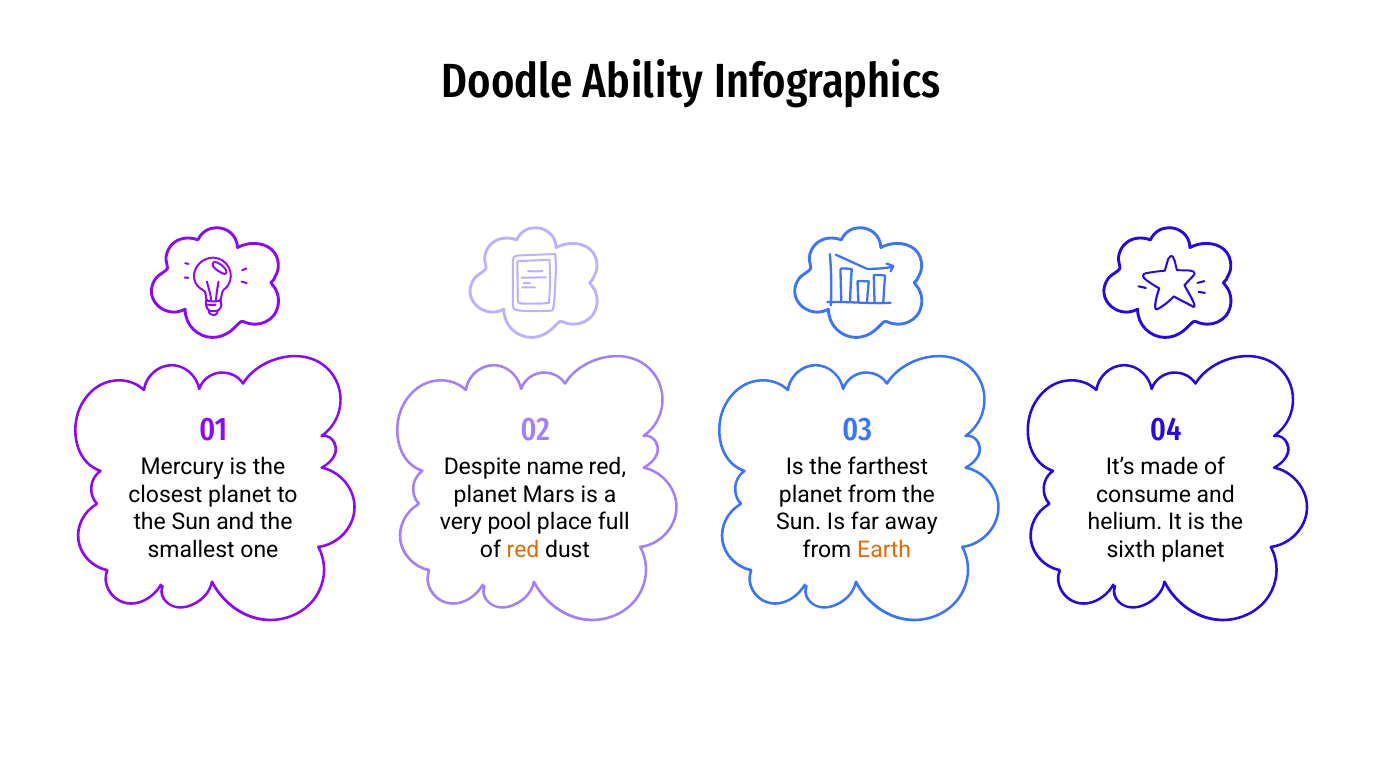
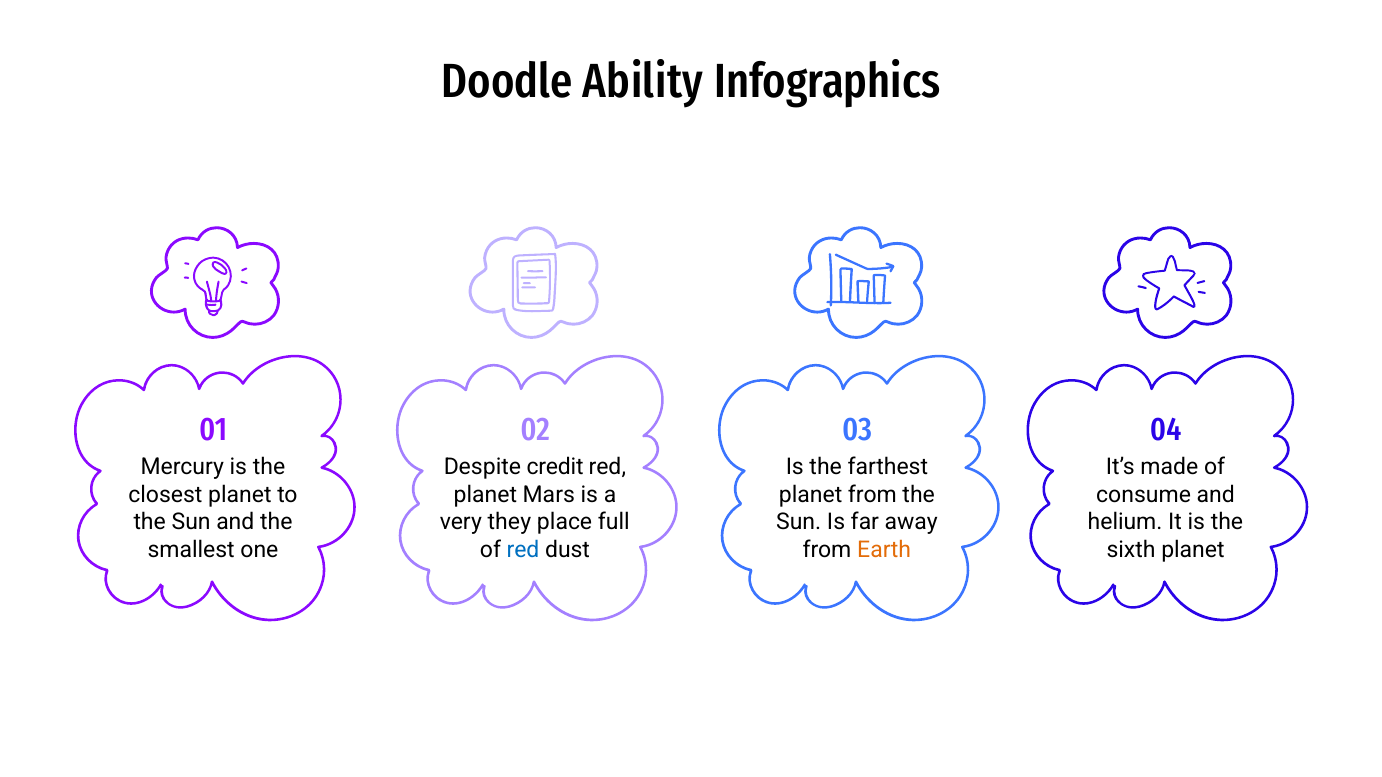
name: name -> credit
pool: pool -> they
red at (523, 550) colour: orange -> blue
